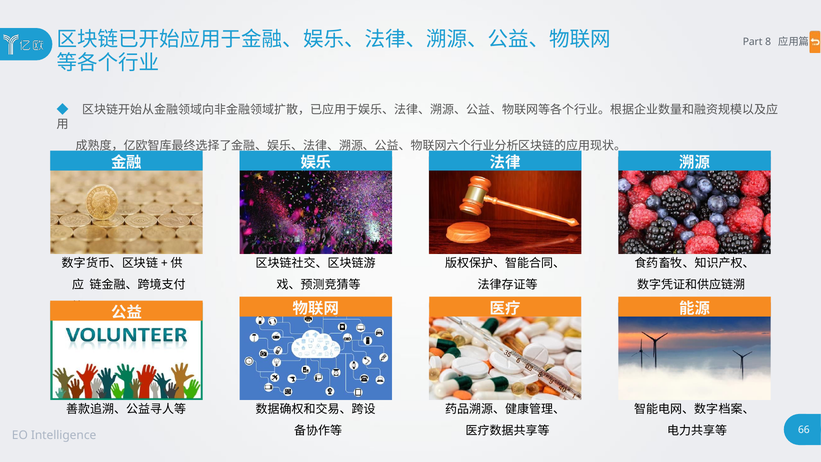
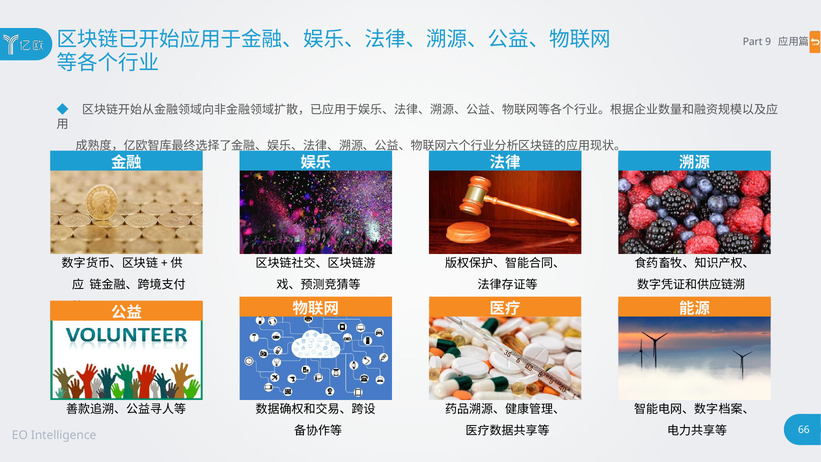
8: 8 -> 9
